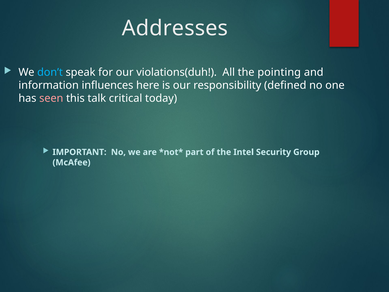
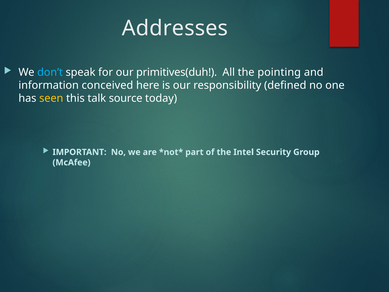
violations(duh: violations(duh -> primitives(duh
influences: influences -> conceived
seen colour: pink -> yellow
critical: critical -> source
